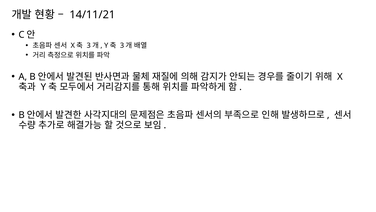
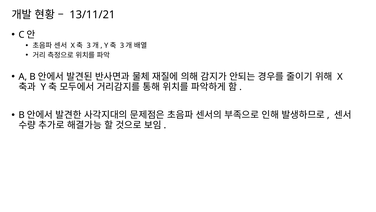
14/11/21: 14/11/21 -> 13/11/21
